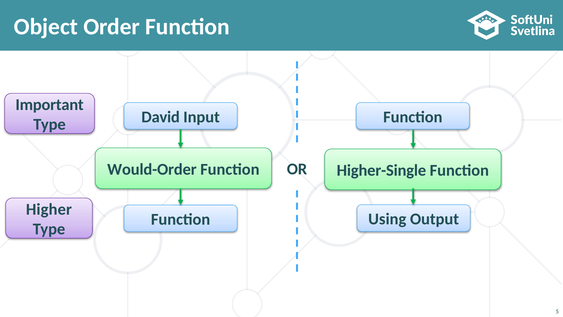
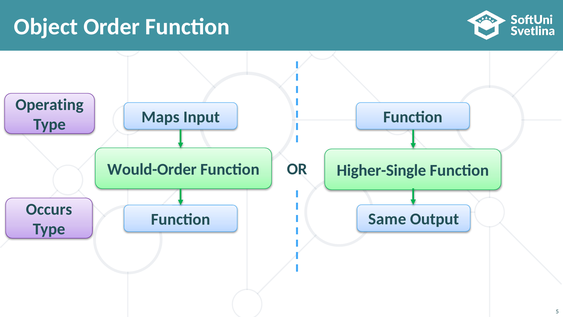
Important: Important -> Operating
David: David -> Maps
Higher: Higher -> Occurs
Using: Using -> Same
